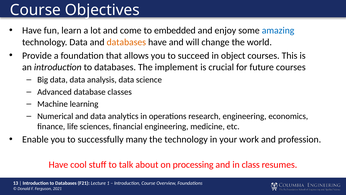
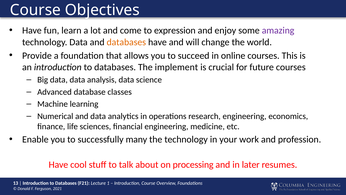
embedded: embedded -> expression
amazing colour: blue -> purple
object: object -> online
class: class -> later
